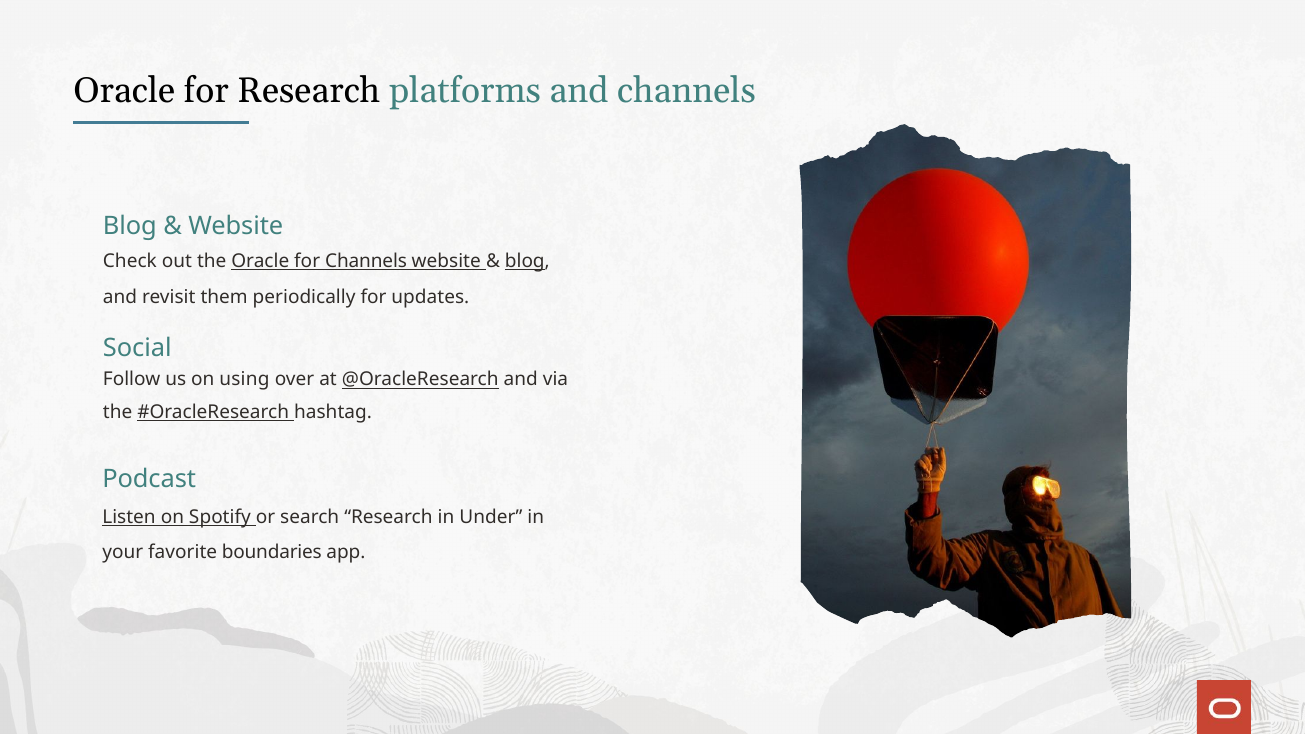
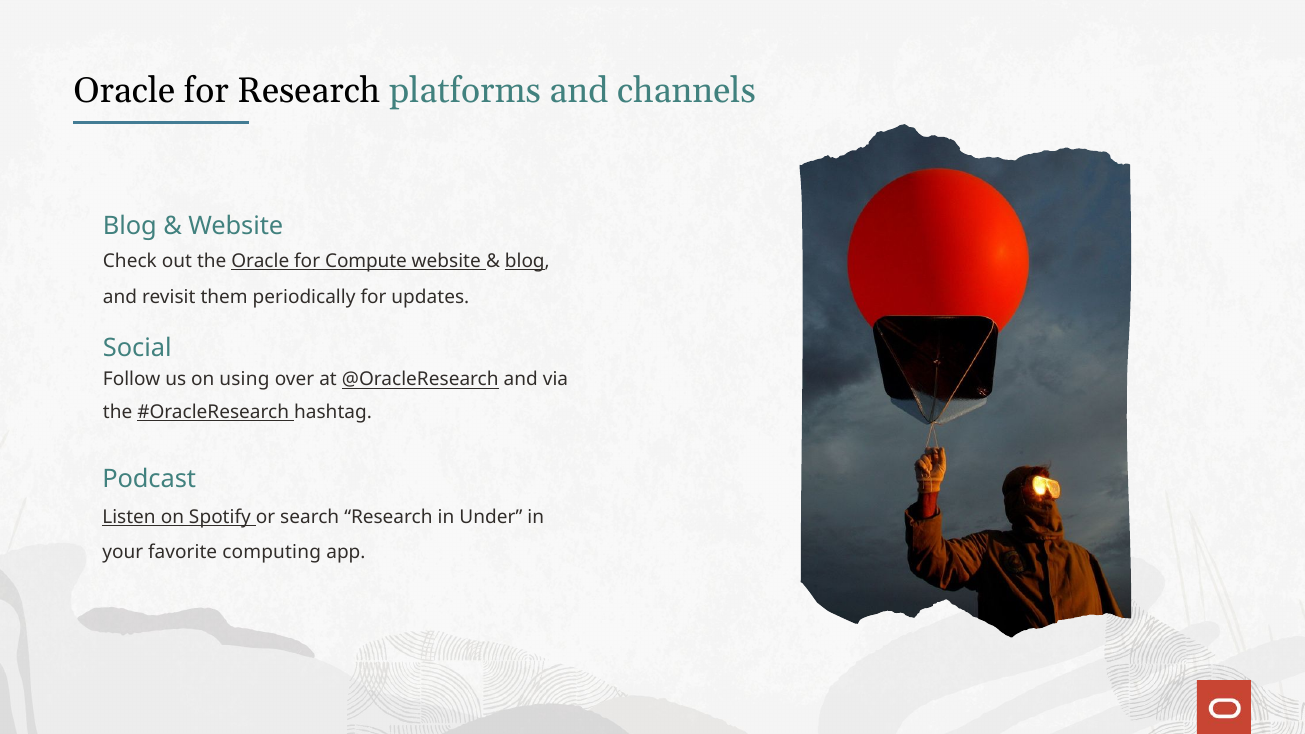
for Channels: Channels -> Compute
boundaries: boundaries -> computing
